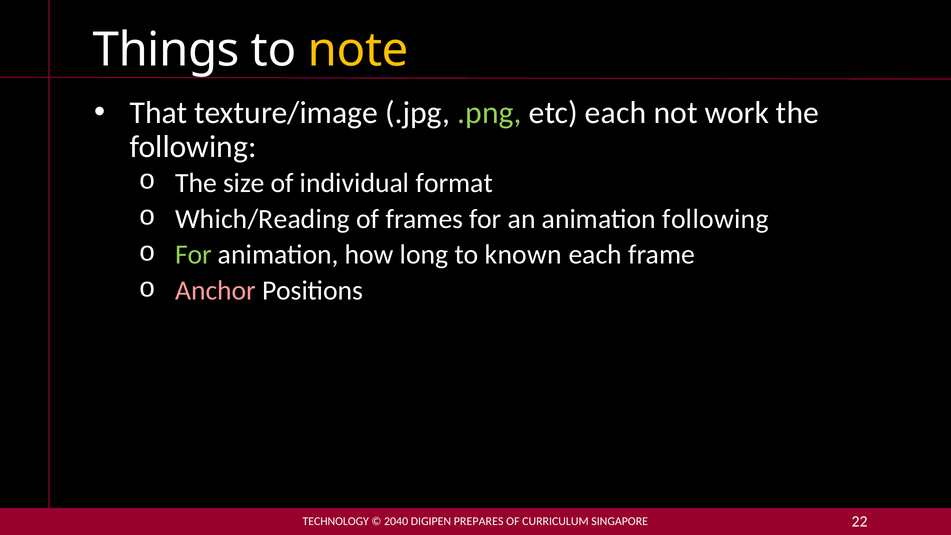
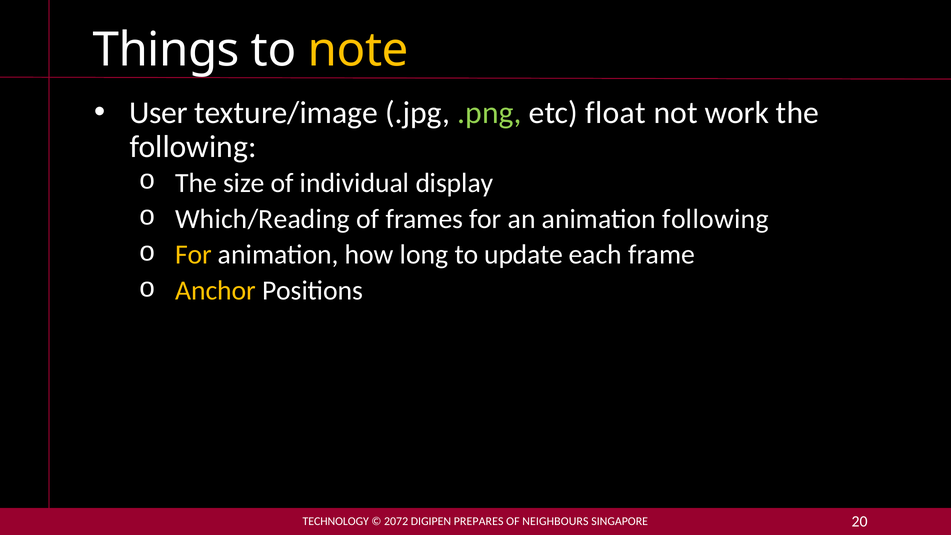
That: That -> User
etc each: each -> float
format: format -> display
For at (193, 255) colour: light green -> yellow
known: known -> update
Anchor colour: pink -> yellow
2040: 2040 -> 2072
CURRICULUM: CURRICULUM -> NEIGHBOURS
22: 22 -> 20
